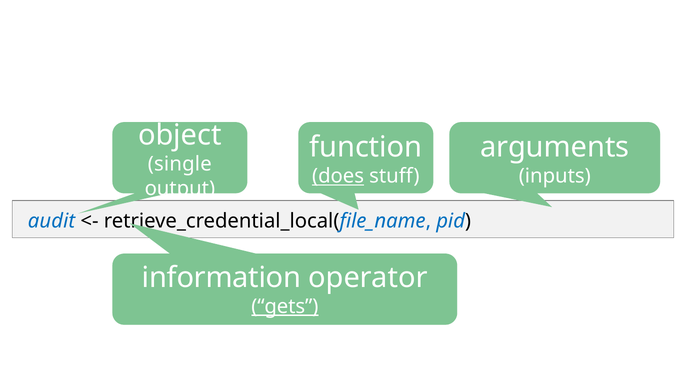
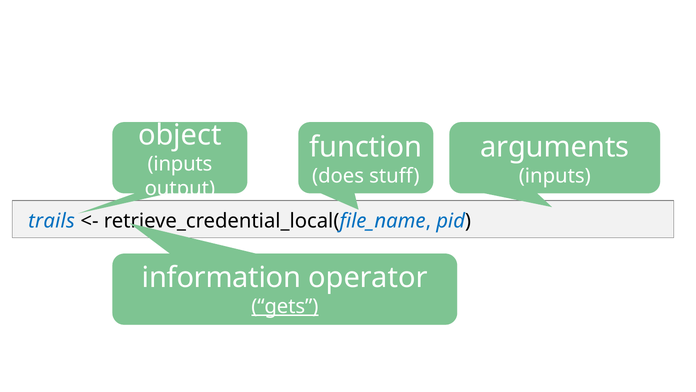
single at (180, 164): single -> inputs
does underline: present -> none
audit: audit -> trails
